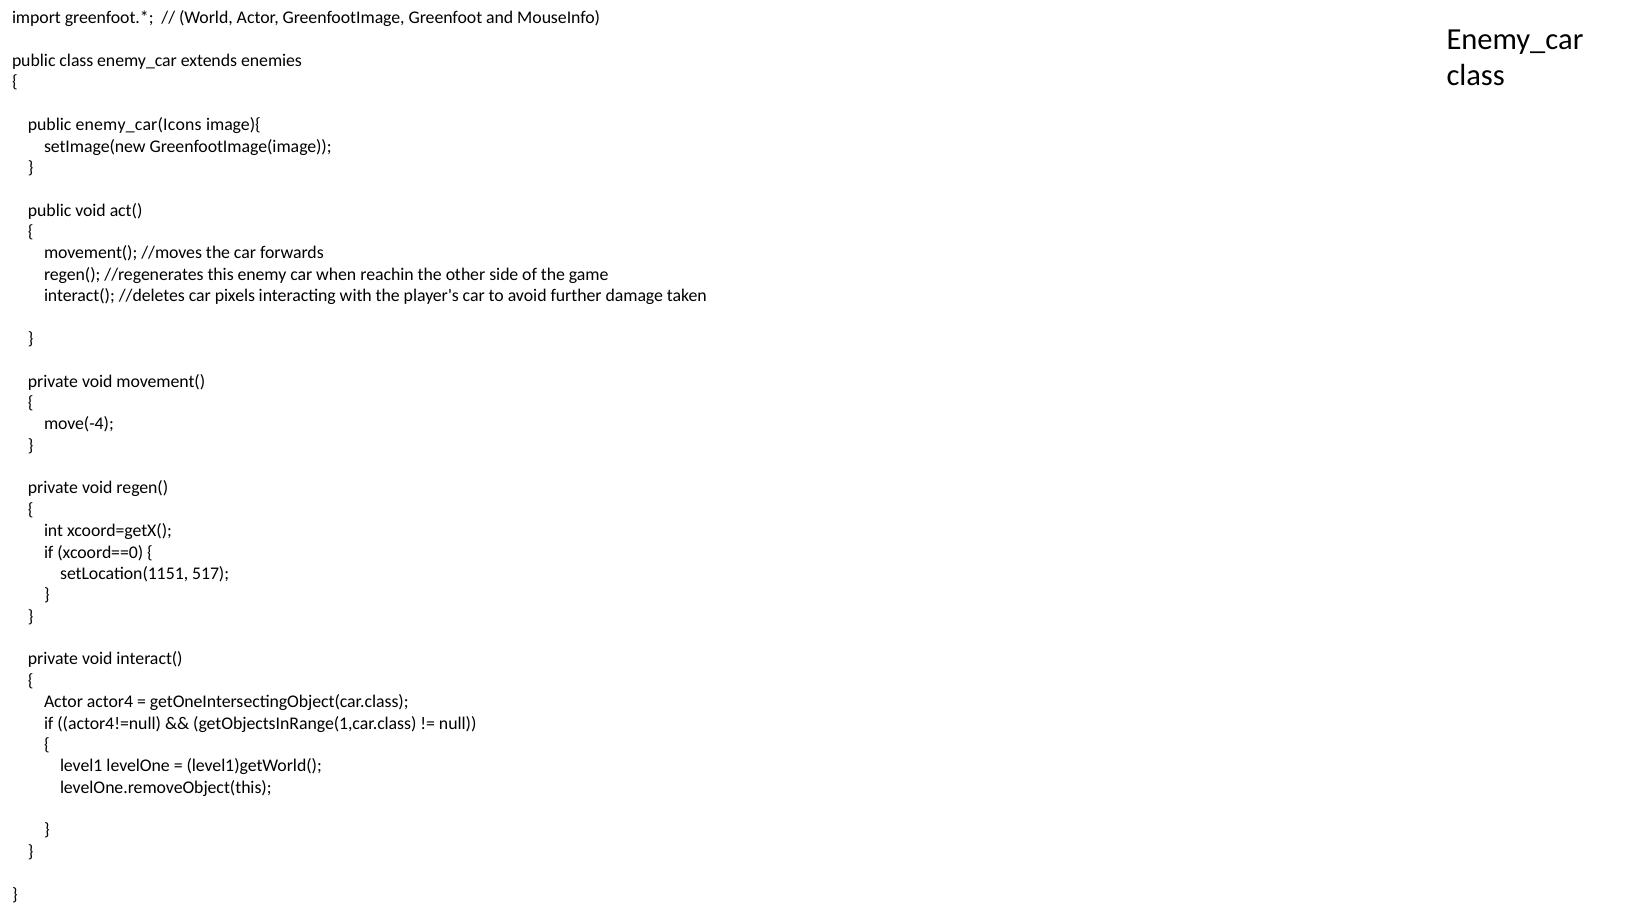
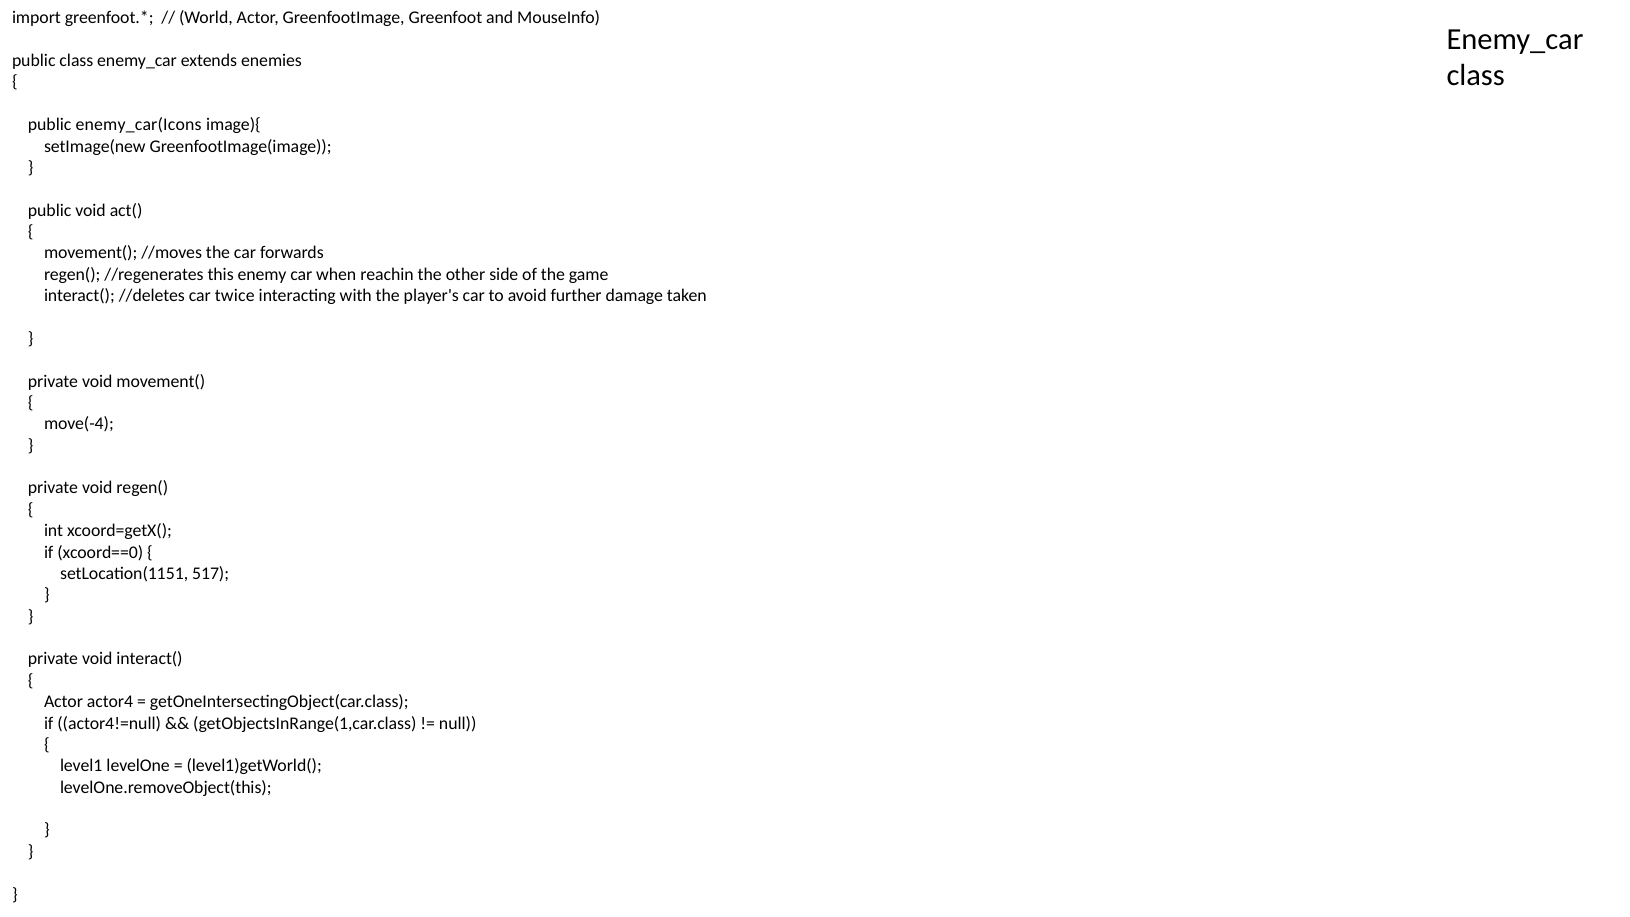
pixels: pixels -> twice
